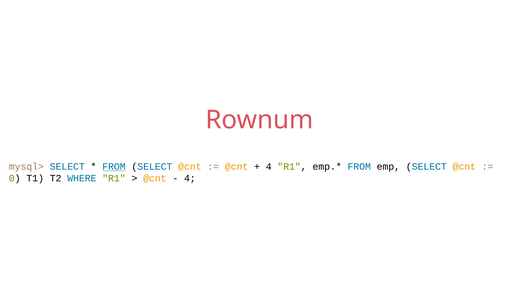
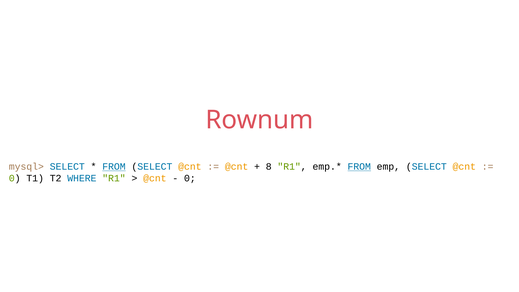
4 at (269, 167): 4 -> 8
FROM at (359, 167) underline: none -> present
4 at (190, 178): 4 -> 0
